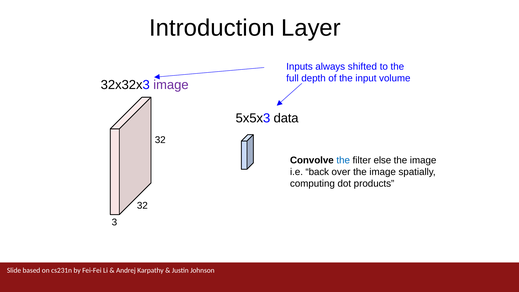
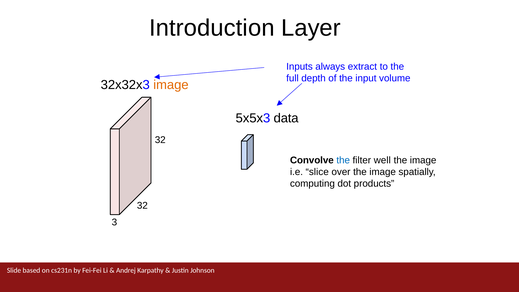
shifted: shifted -> extract
image at (171, 85) colour: purple -> orange
else: else -> well
back: back -> slice
